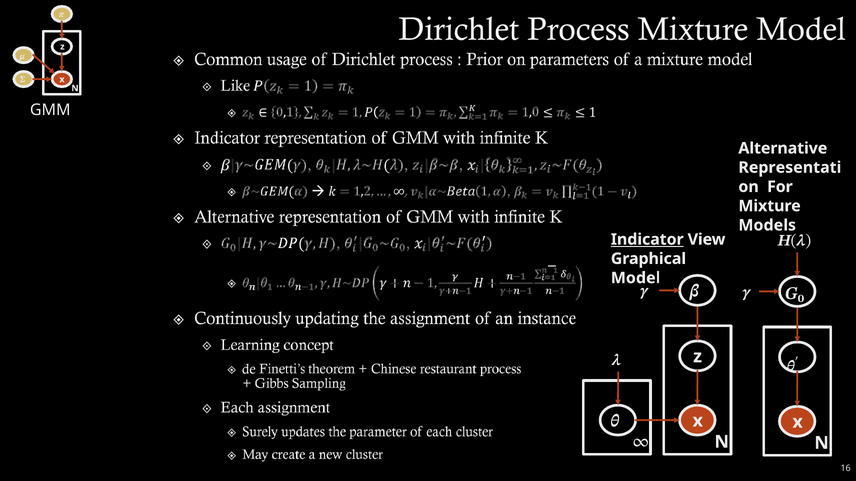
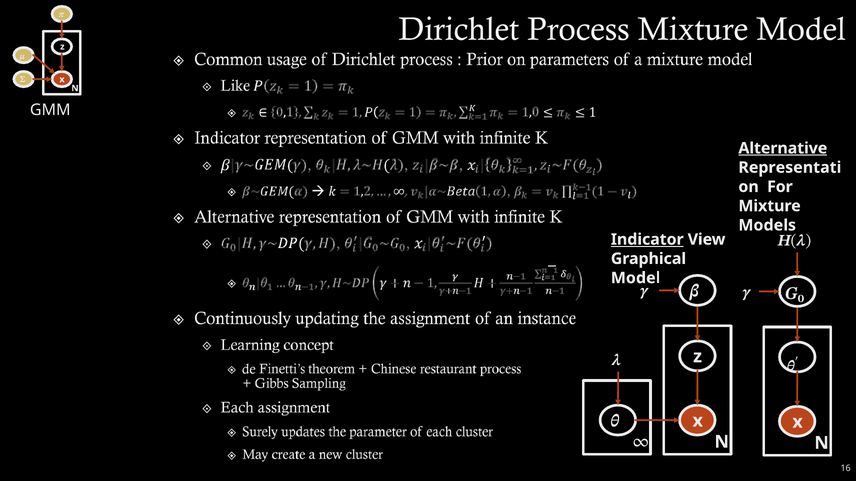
Alternative underline: none -> present
